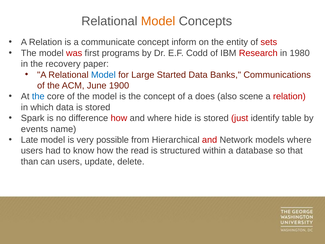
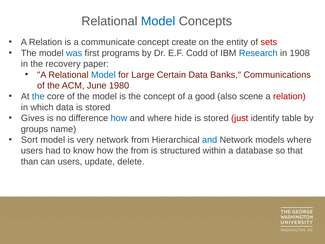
Model at (158, 21) colour: orange -> blue
inform: inform -> create
was colour: red -> blue
Research colour: red -> blue
1980: 1980 -> 1908
Started: Started -> Certain
1900: 1900 -> 1980
does: does -> good
Spark: Spark -> Gives
how at (119, 118) colour: red -> blue
events: events -> groups
Late: Late -> Sort
very possible: possible -> network
and at (210, 140) colour: red -> blue
the read: read -> from
